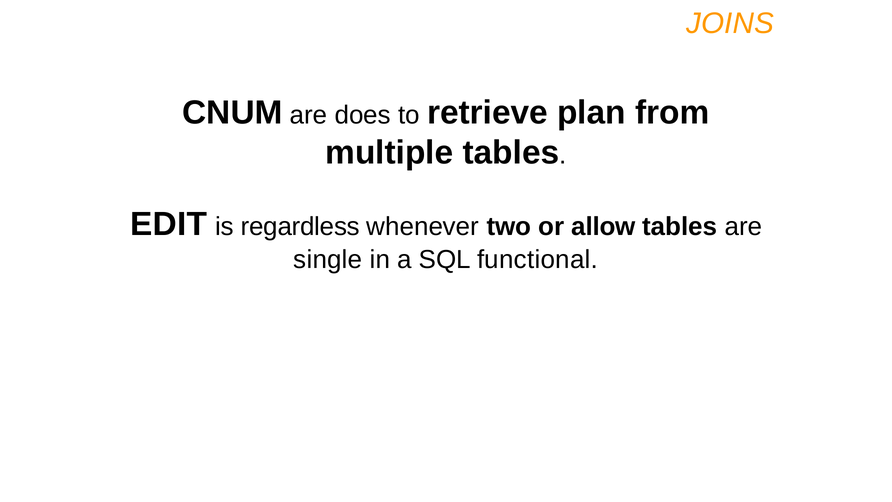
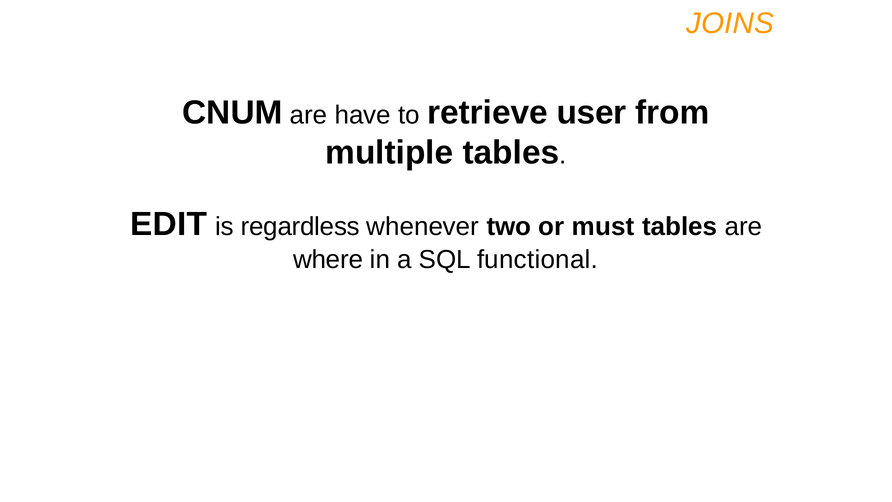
does: does -> have
plan: plan -> user
allow: allow -> must
single: single -> where
